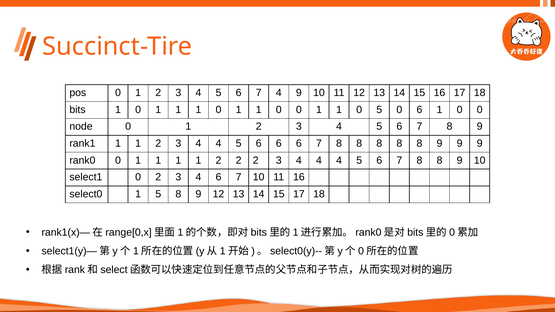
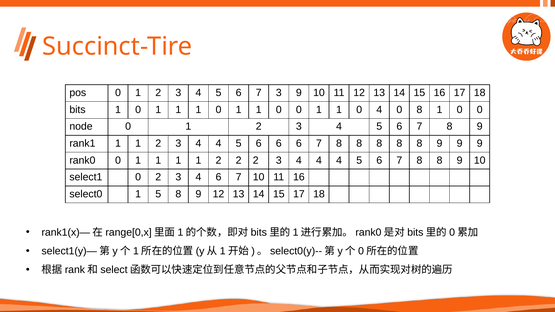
7 4: 4 -> 3
0 5: 5 -> 4
0 6: 6 -> 8
